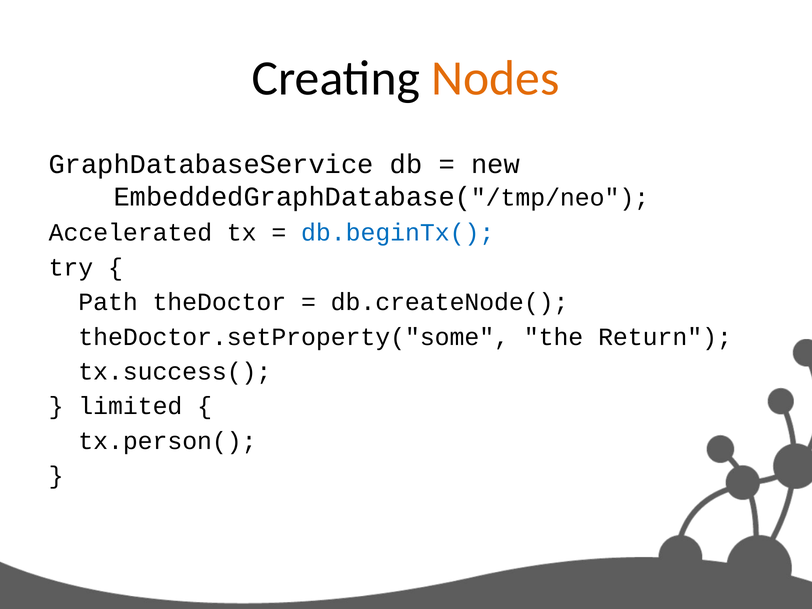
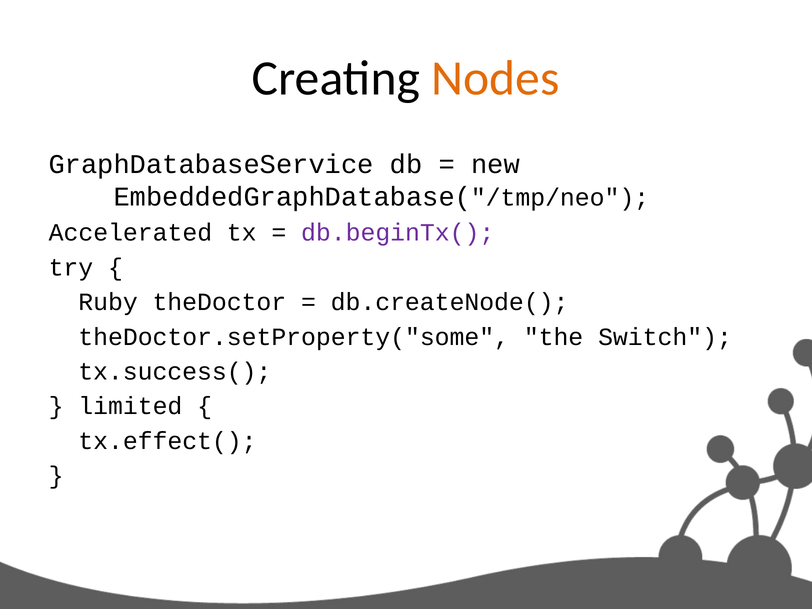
db.beginTx( colour: blue -> purple
Path: Path -> Ruby
Return: Return -> Switch
tx.person(: tx.person( -> tx.effect(
